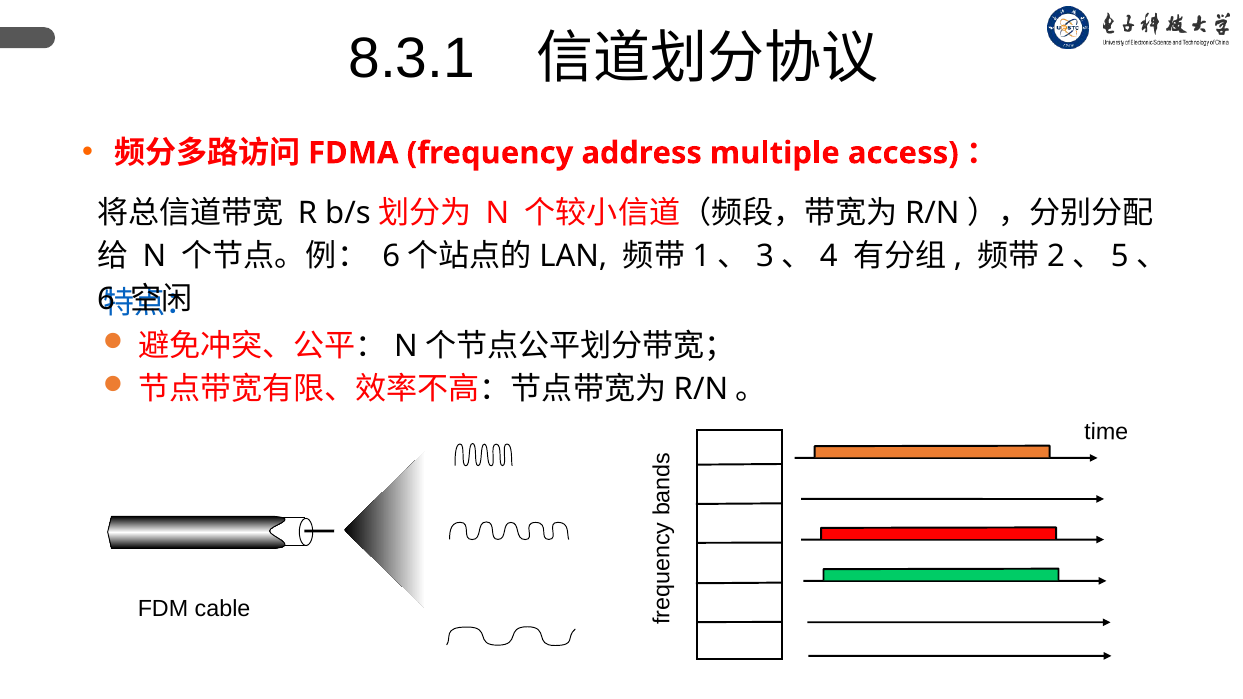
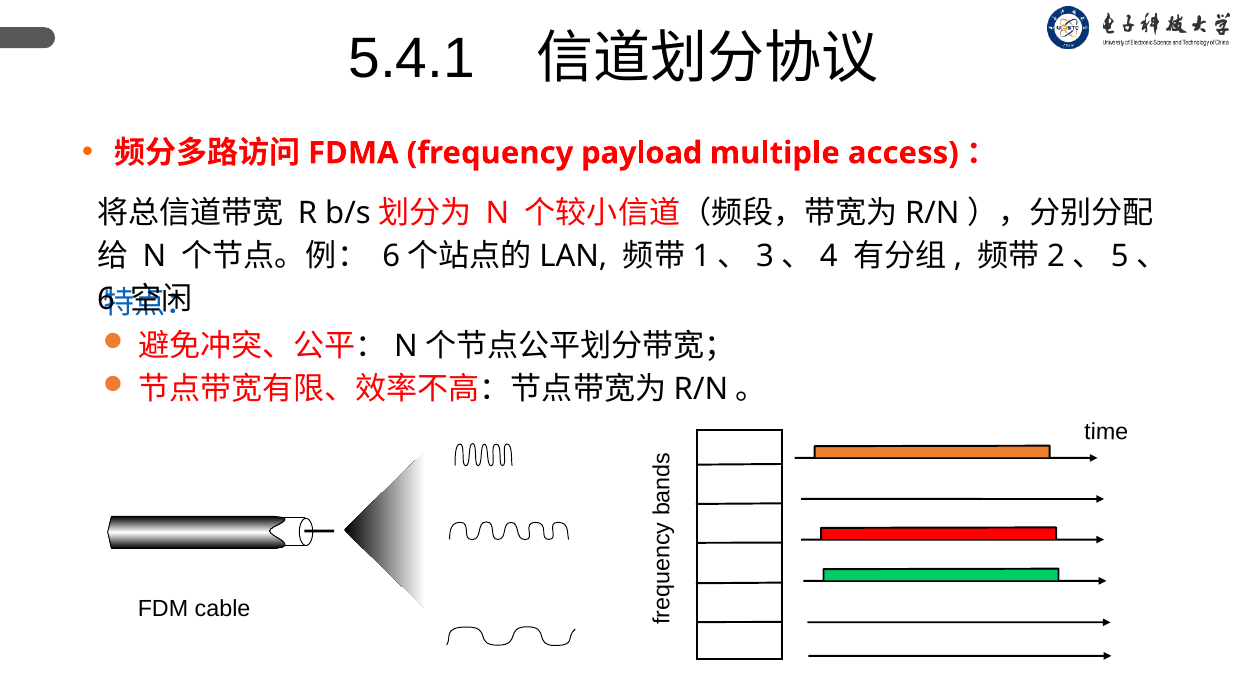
8.3.1: 8.3.1 -> 5.4.1
address: address -> payload
